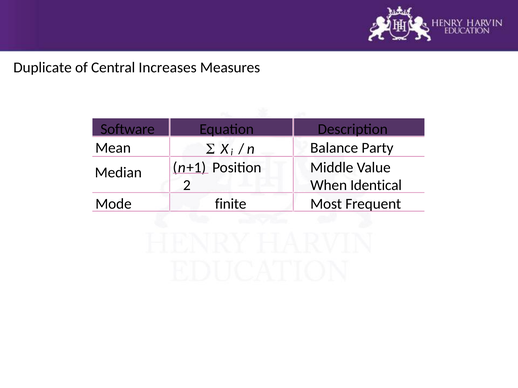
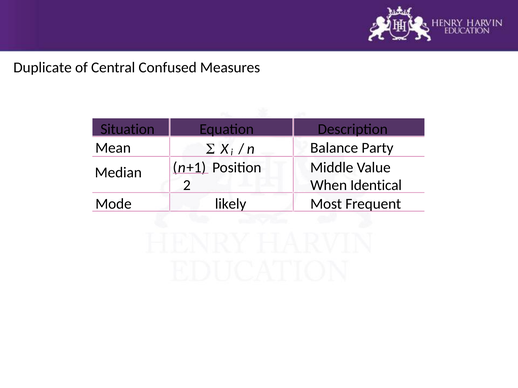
Increases: Increases -> Confused
Software: Software -> Situation
finite: finite -> likely
